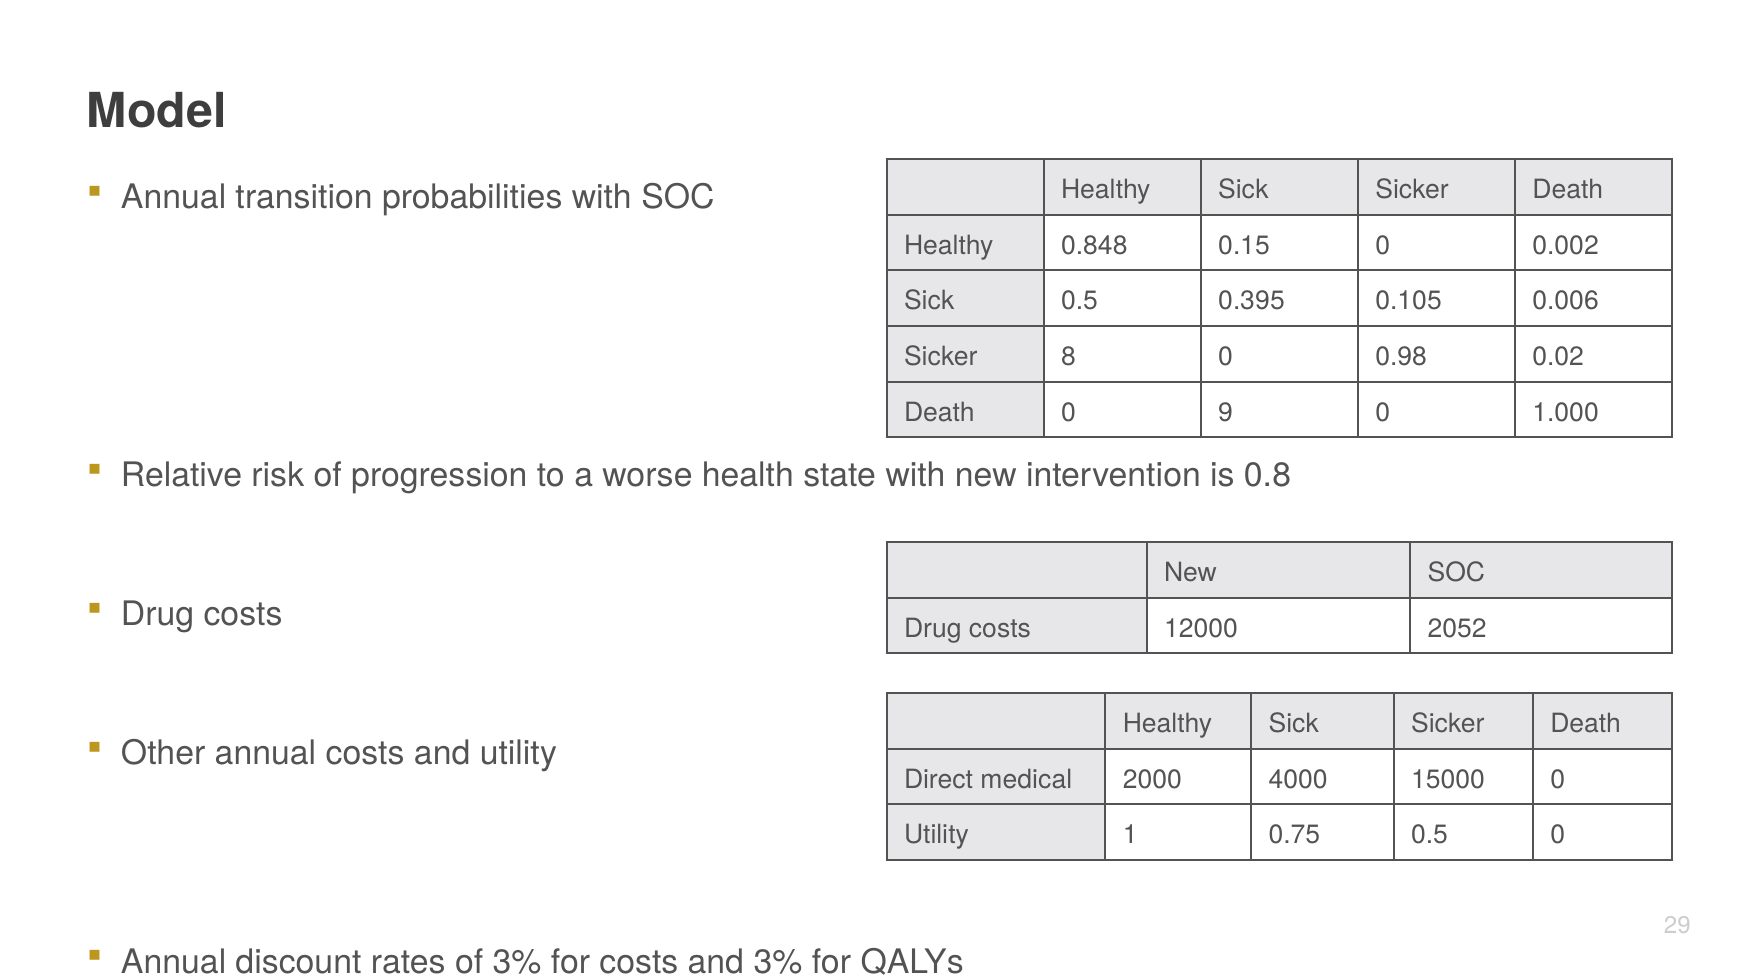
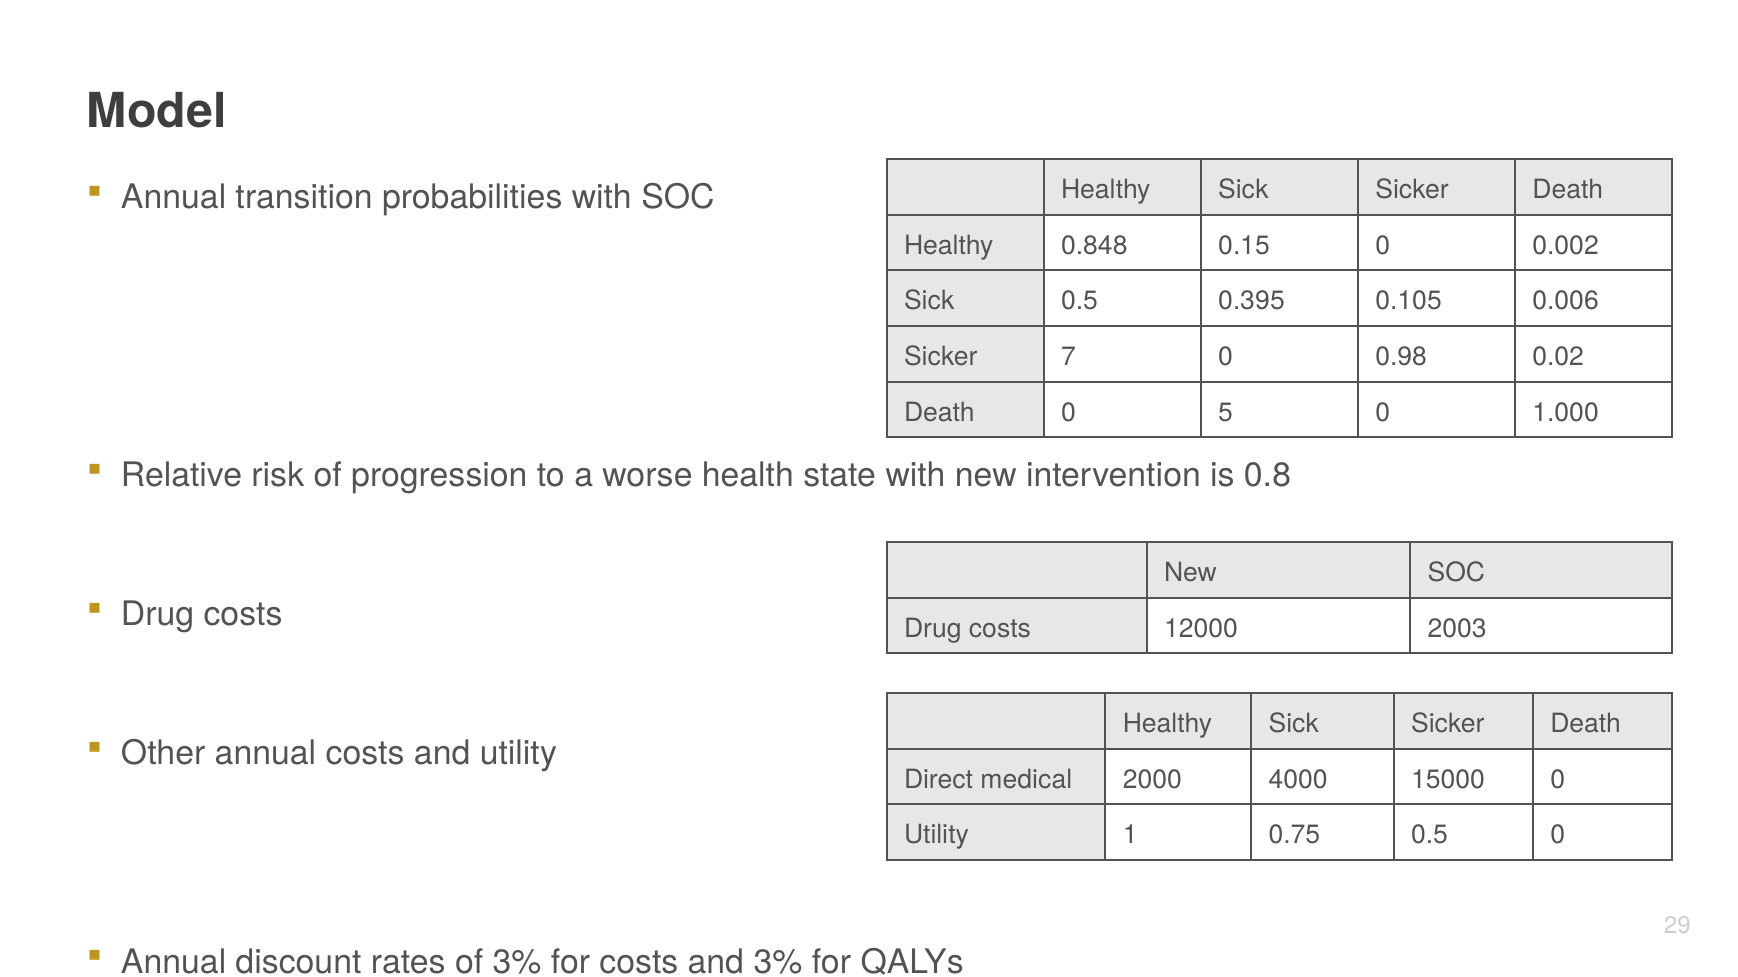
8: 8 -> 7
9: 9 -> 5
2052: 2052 -> 2003
